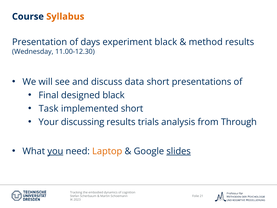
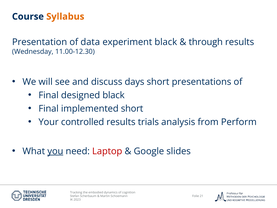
days: days -> data
method: method -> through
data: data -> days
Task at (49, 108): Task -> Final
discussing: discussing -> controlled
Through: Through -> Perform
Laptop colour: orange -> red
slides underline: present -> none
